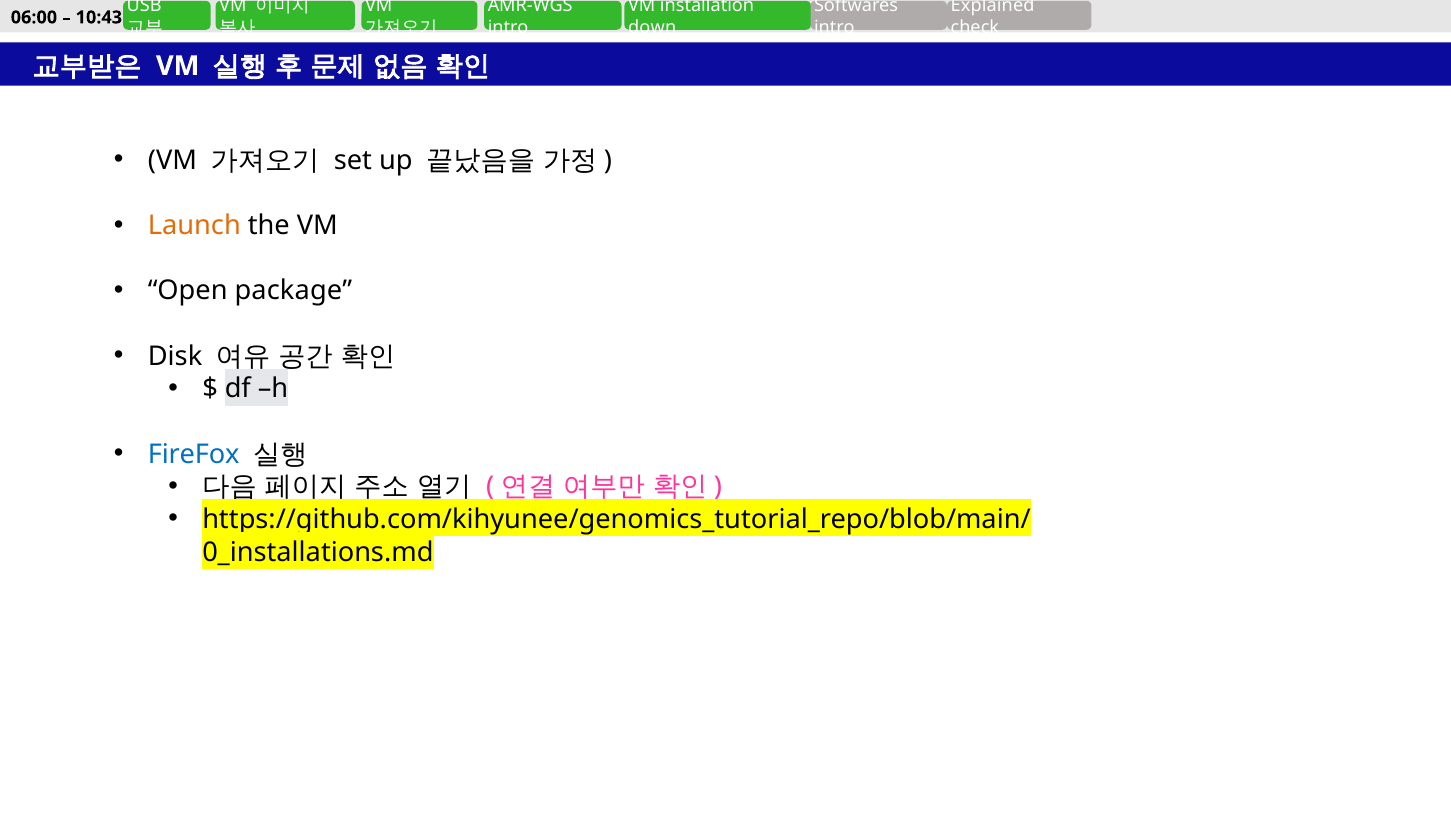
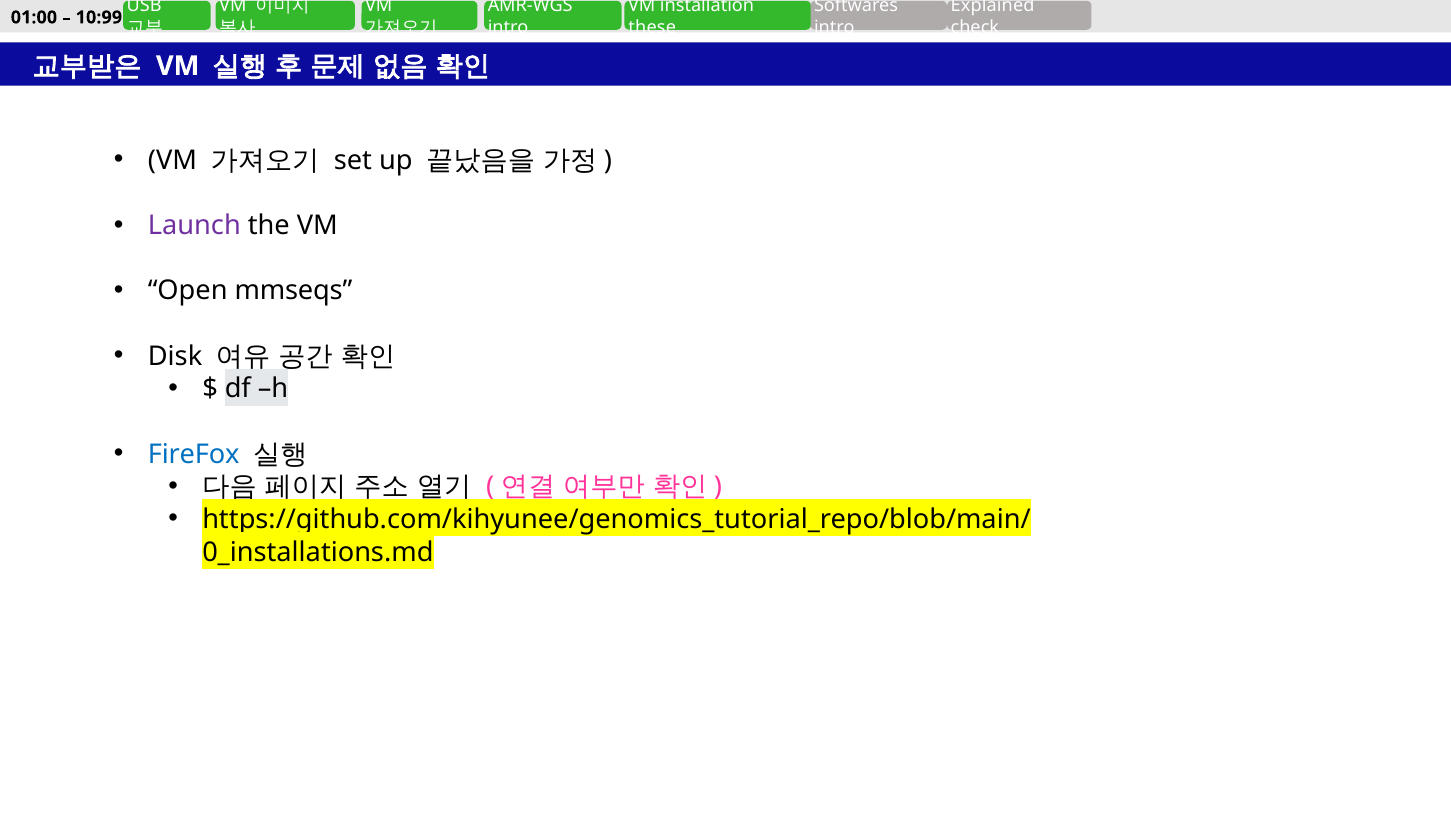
06:00: 06:00 -> 01:00
10:43: 10:43 -> 10:99
down: down -> these
Launch colour: orange -> purple
package: package -> mmseqs
